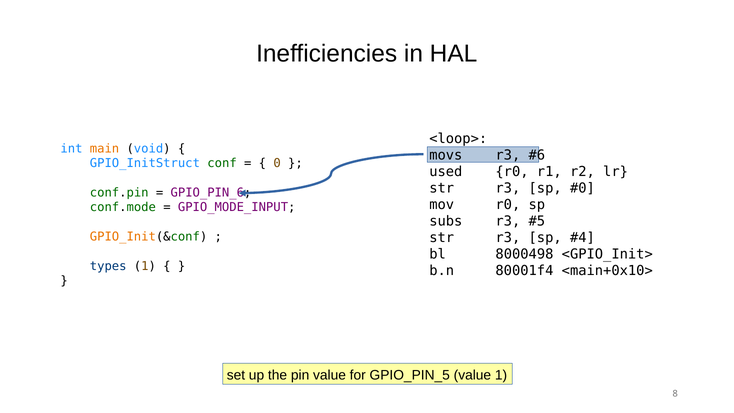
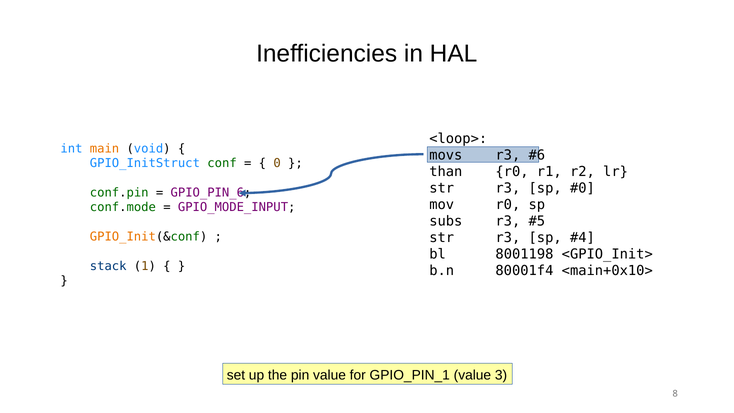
used: used -> than
8000498: 8000498 -> 8001198
types: types -> stack
GPIO_PIN_5: GPIO_PIN_5 -> GPIO_PIN_1
value 1: 1 -> 3
